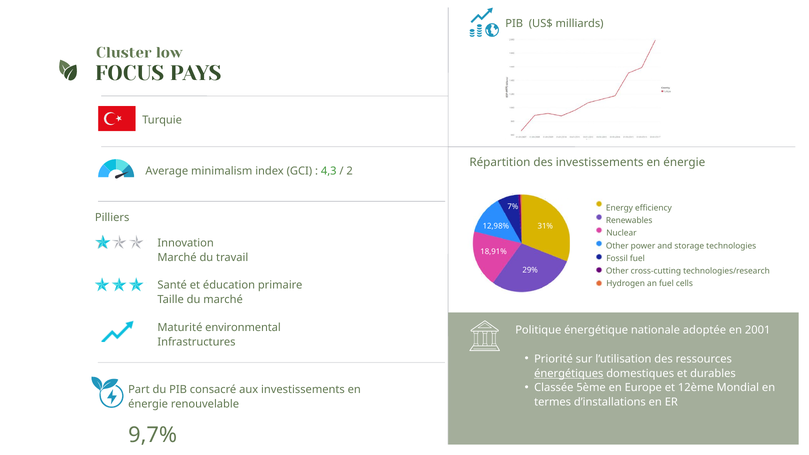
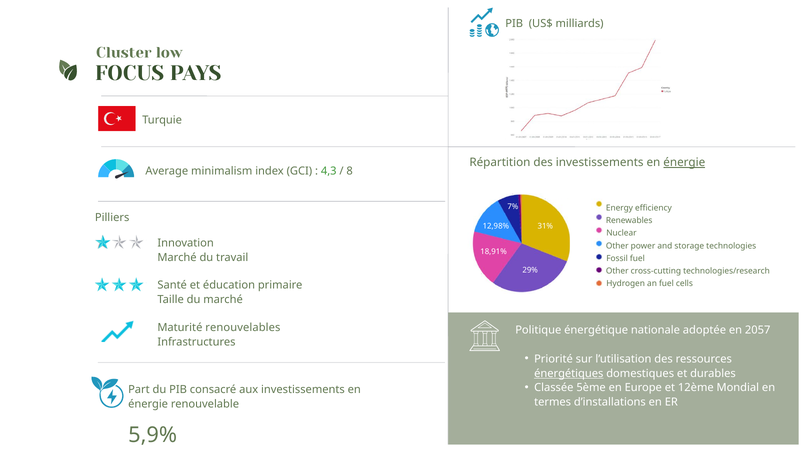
énergie at (684, 163) underline: none -> present
2: 2 -> 8
environmental: environmental -> renouvelables
2001: 2001 -> 2057
9,7%: 9,7% -> 5,9%
